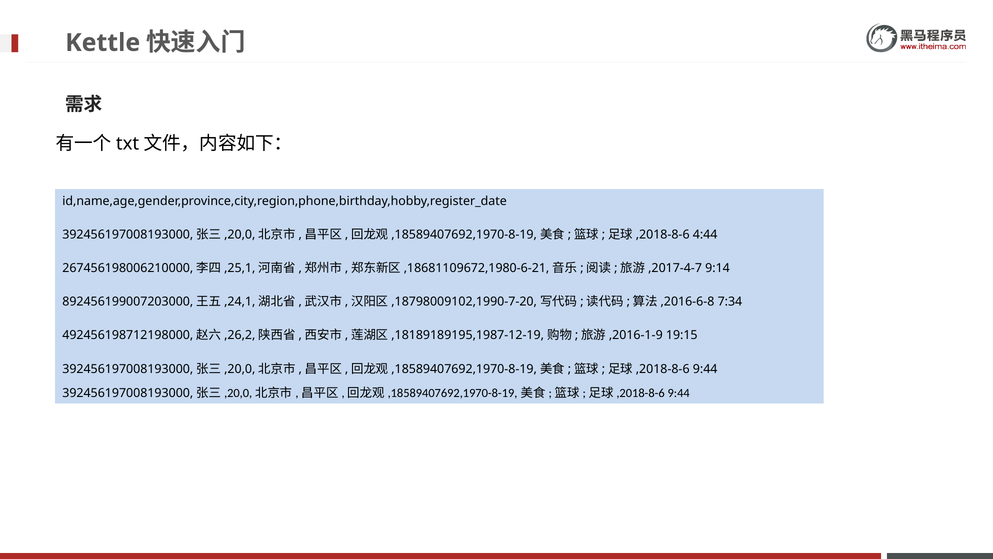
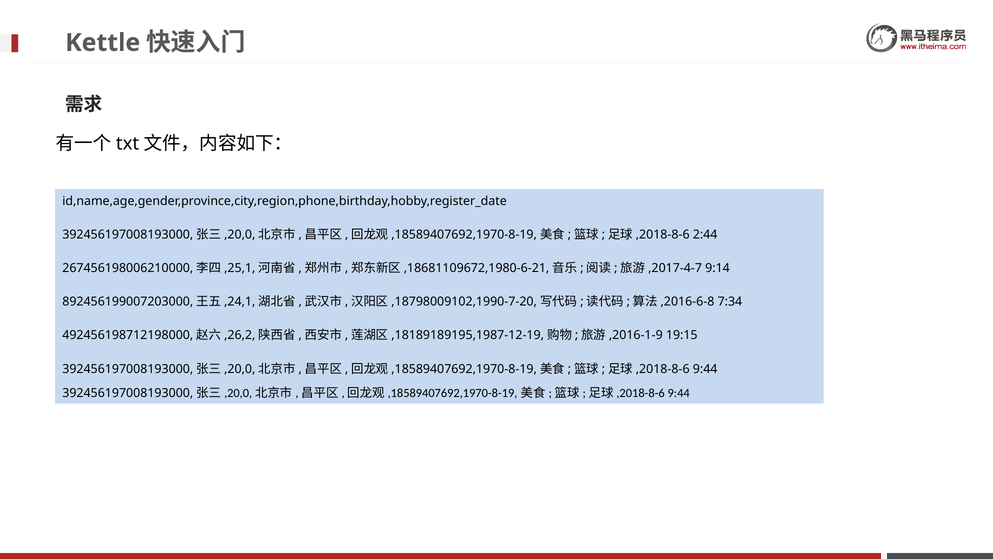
4:44: 4:44 -> 2:44
